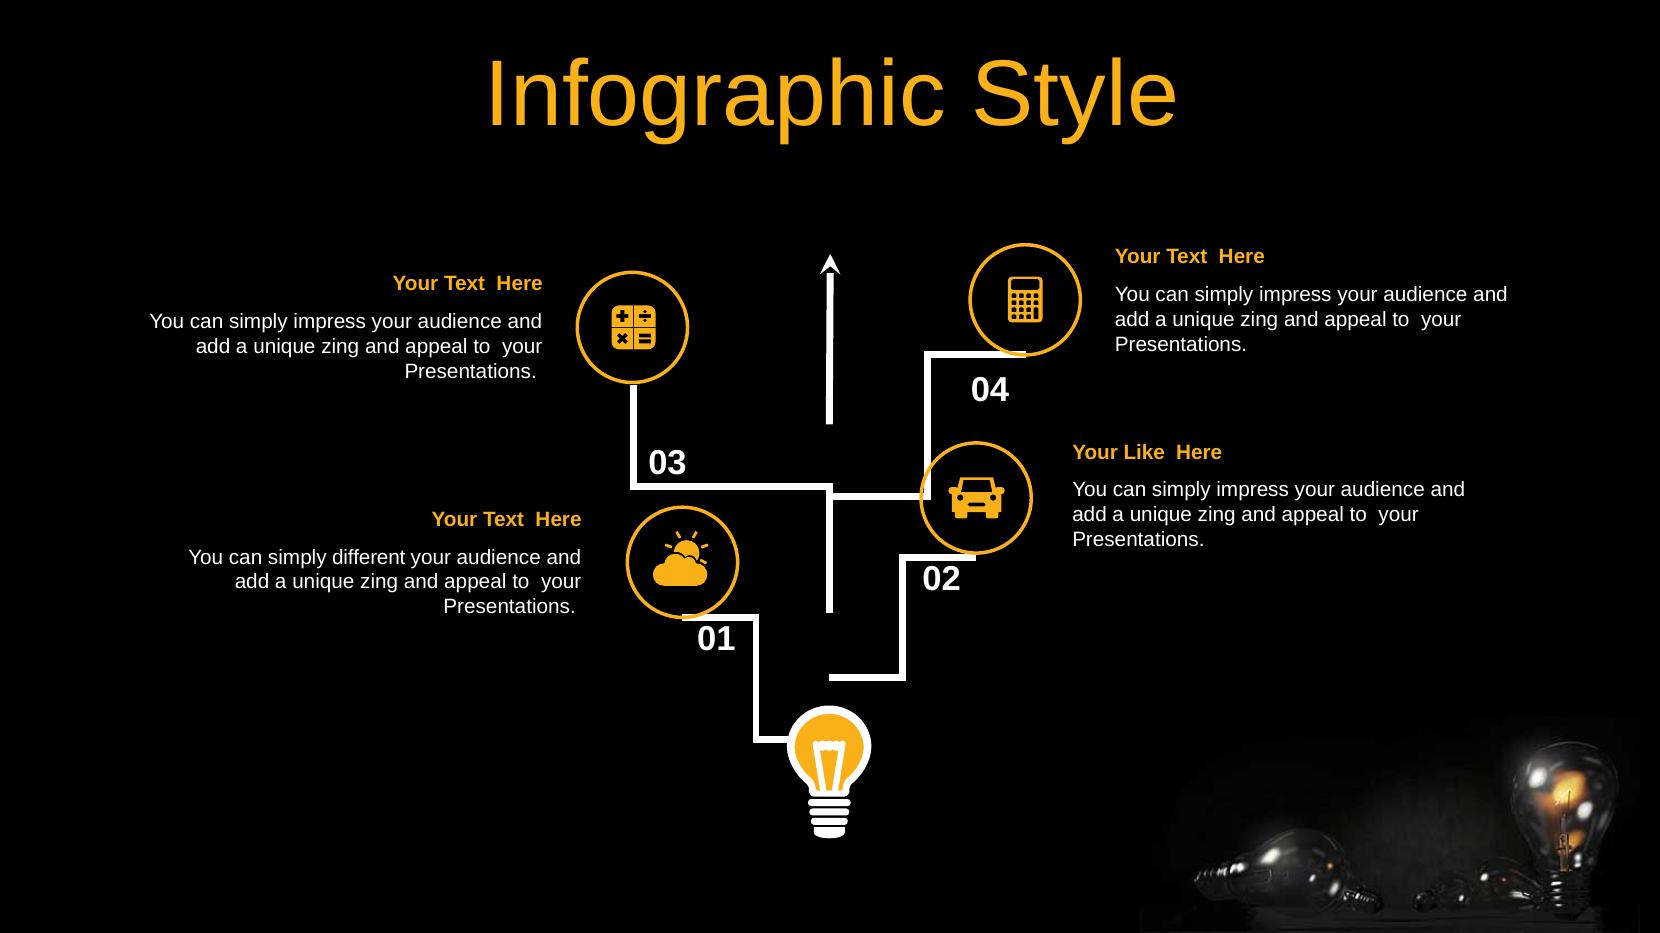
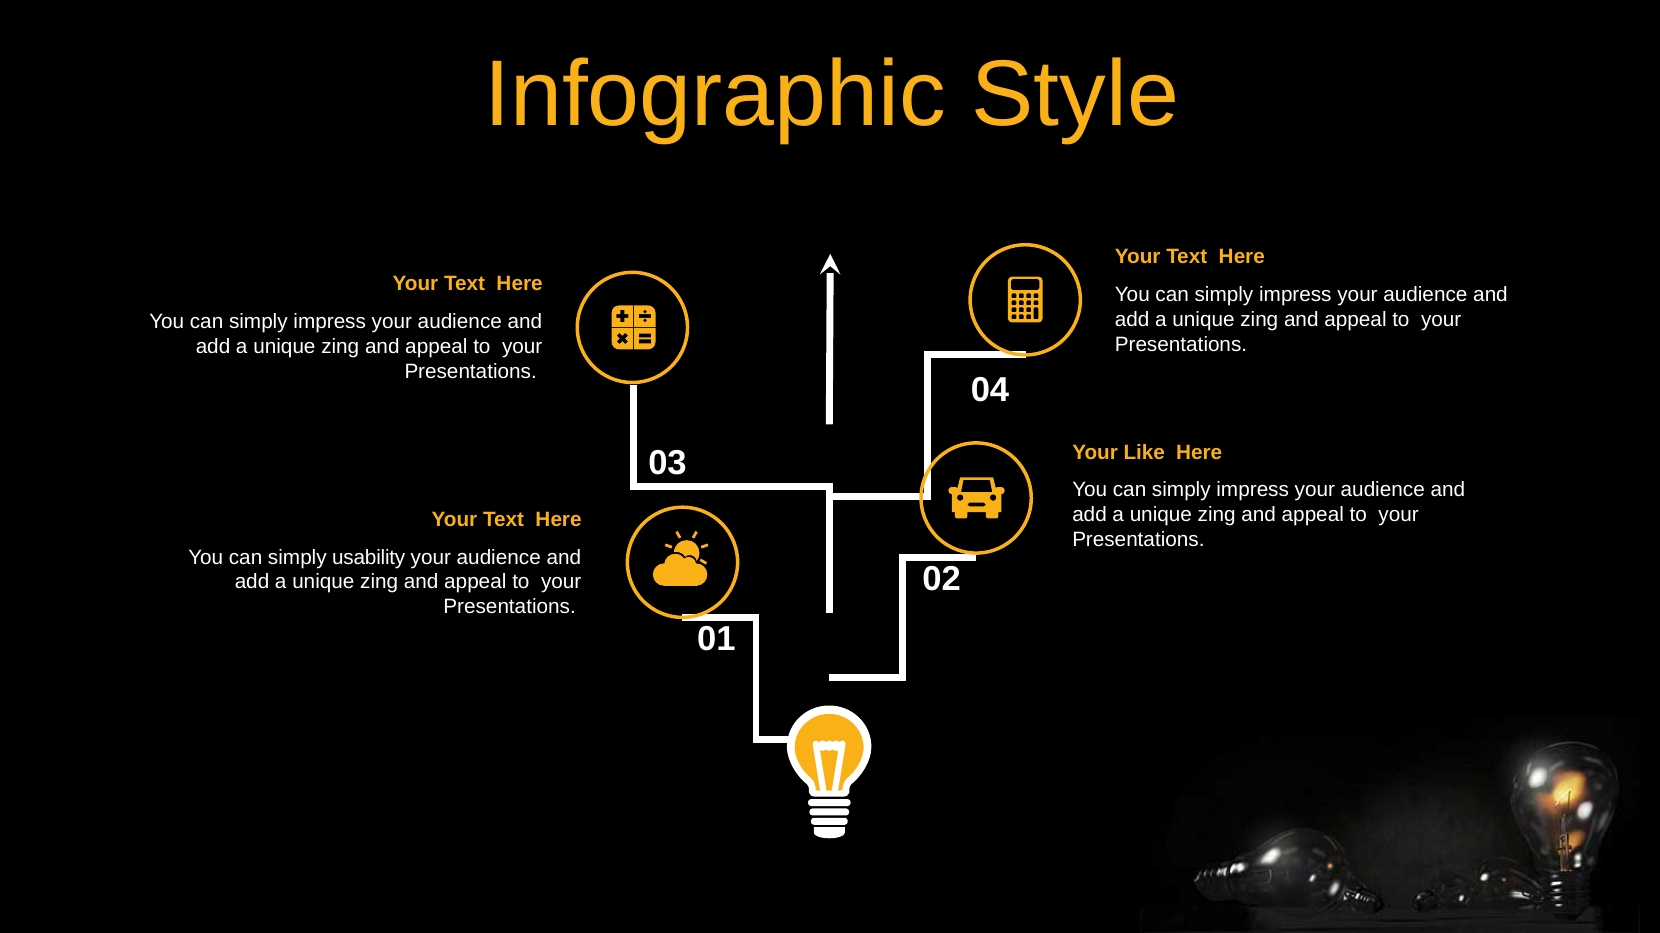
different: different -> usability
